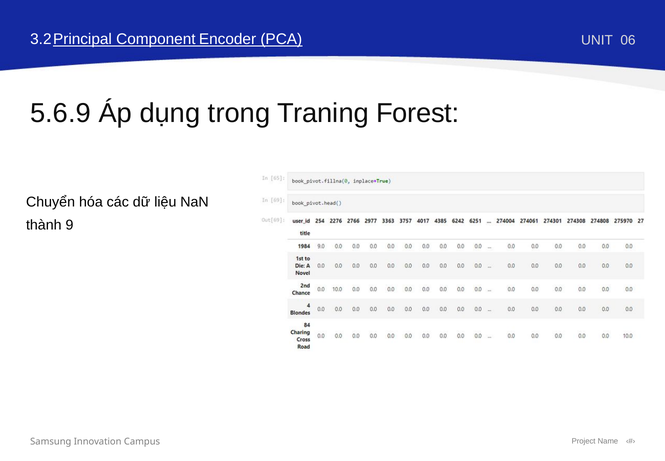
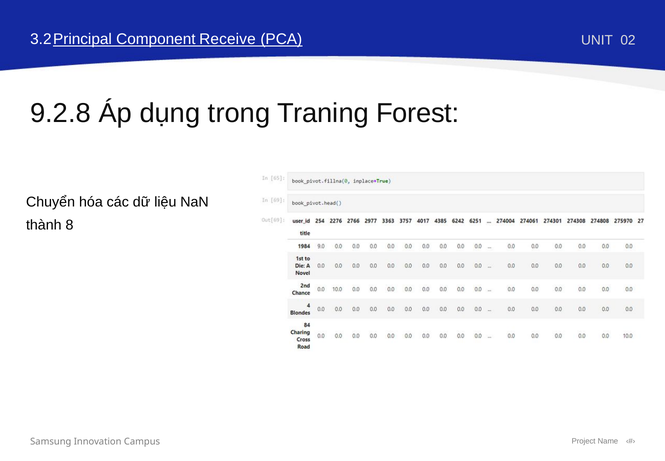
Encoder: Encoder -> Receive
06: 06 -> 02
5.6.9: 5.6.9 -> 9.2.8
9: 9 -> 8
